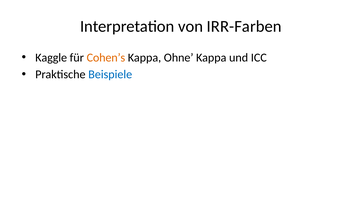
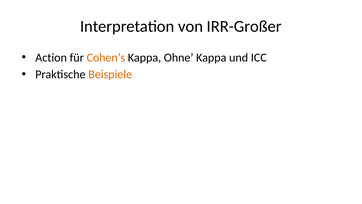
IRR-Farben: IRR-Farben -> IRR-Großer
Kaggle: Kaggle -> Action
Beispiele colour: blue -> orange
